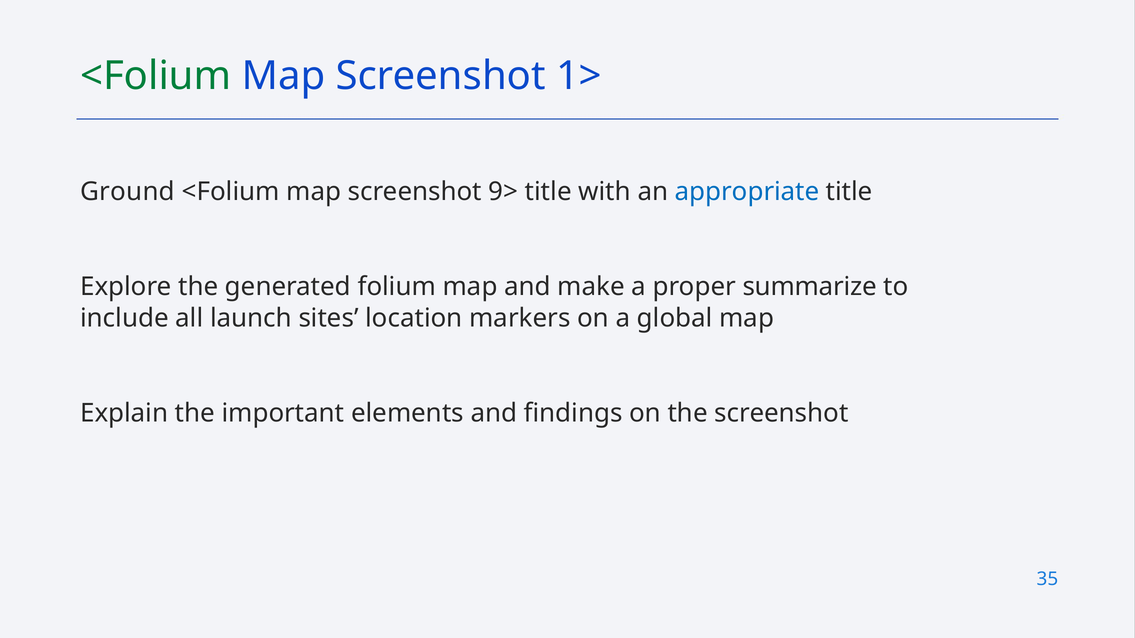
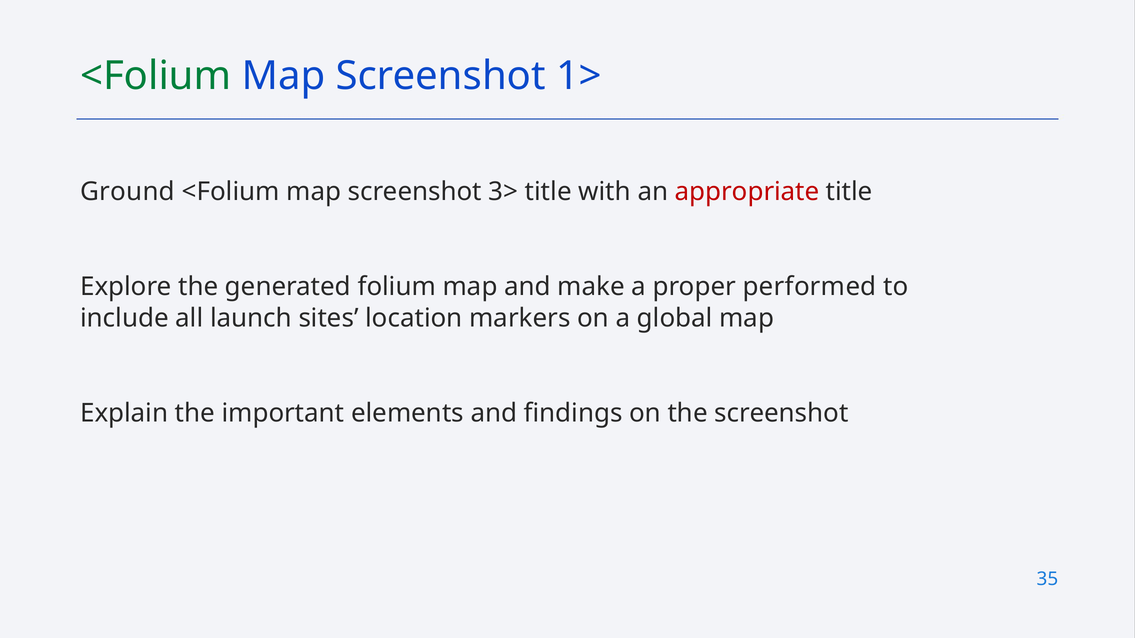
9>: 9> -> 3>
appropriate colour: blue -> red
summarize: summarize -> performed
